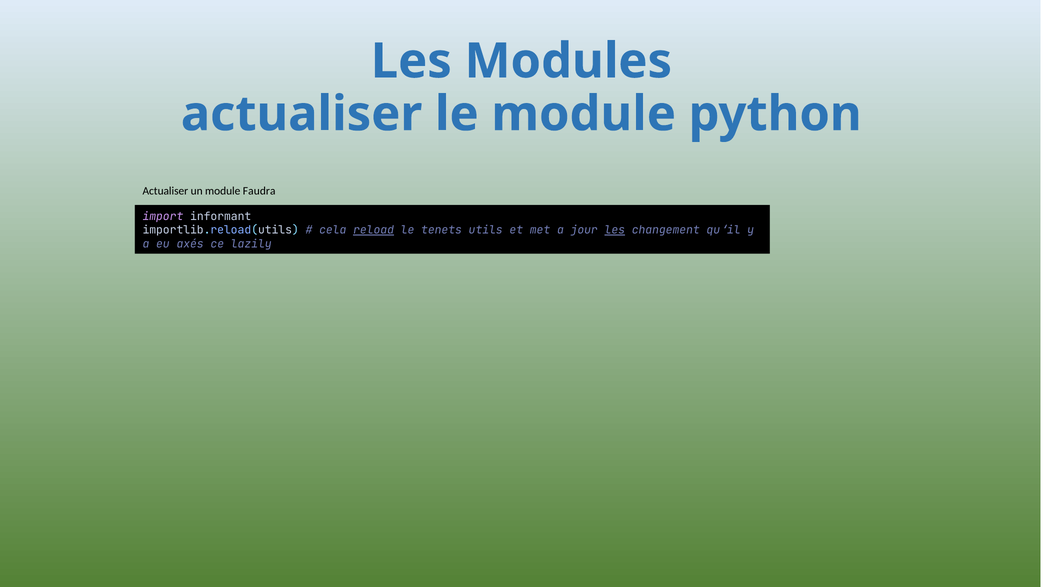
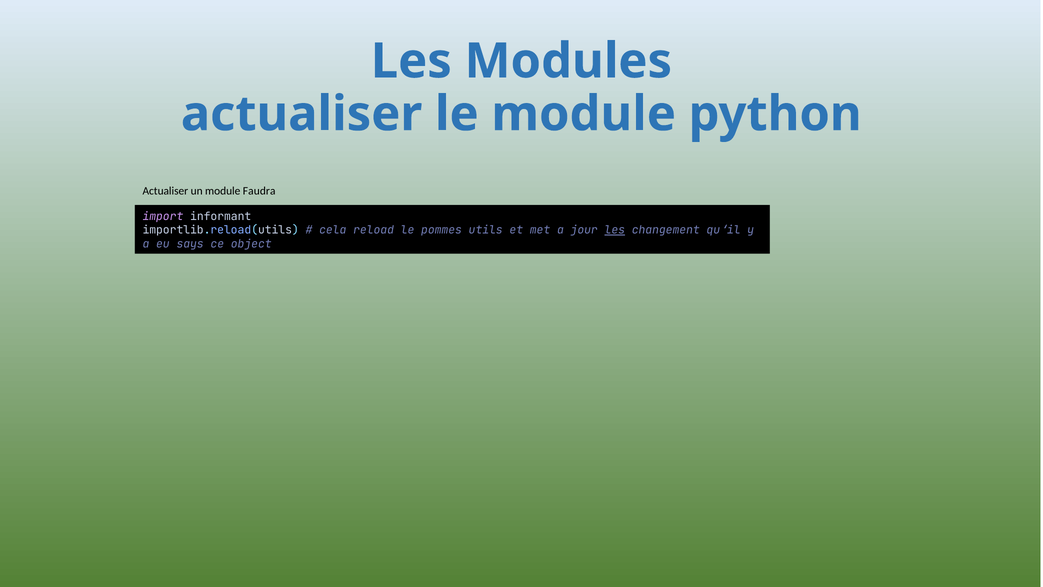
reload underline: present -> none
tenets: tenets -> pommes
axés: axés -> says
lazily: lazily -> object
